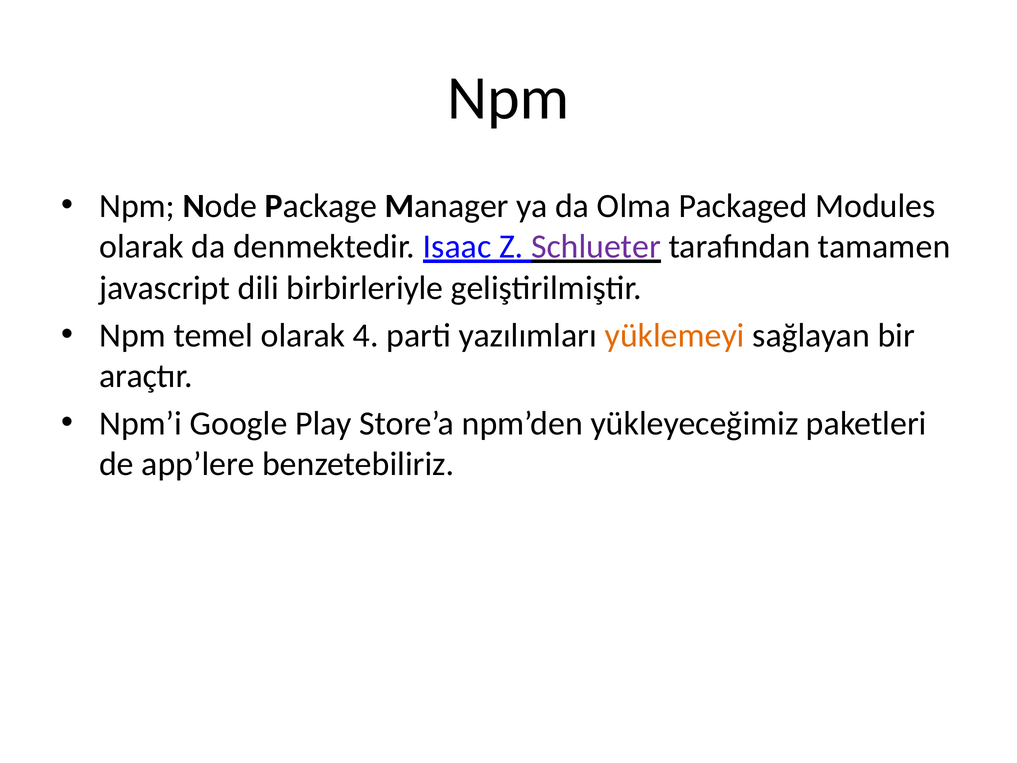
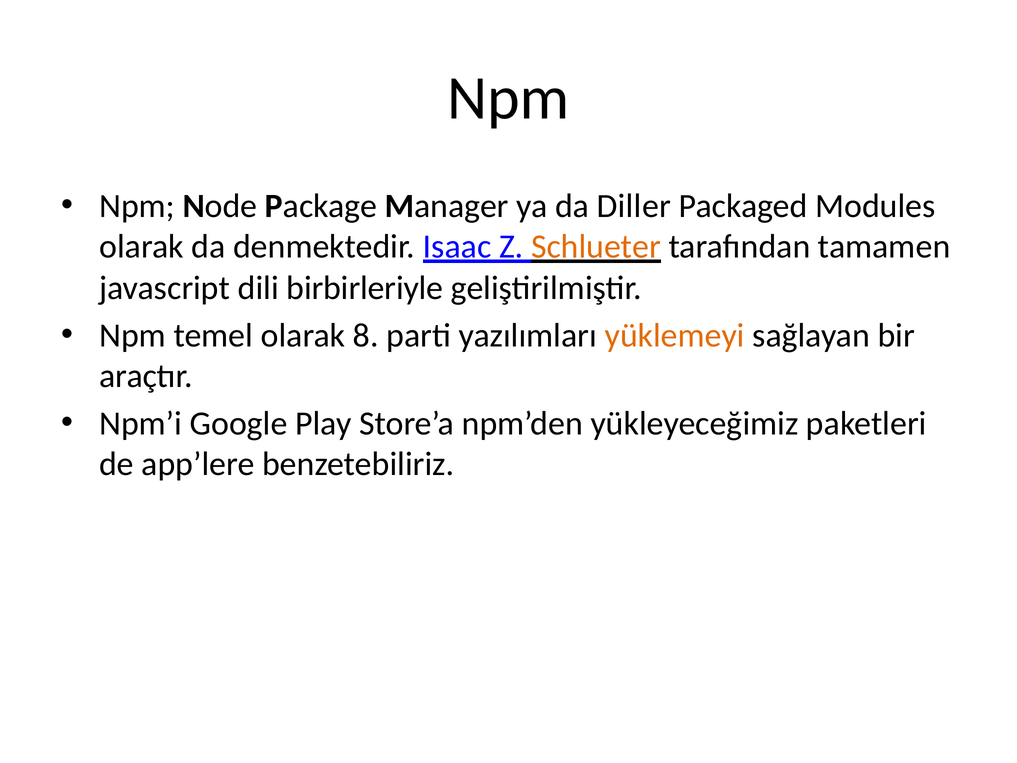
Olma: Olma -> Diller
Schlueter colour: purple -> orange
4: 4 -> 8
